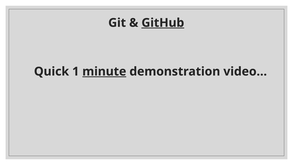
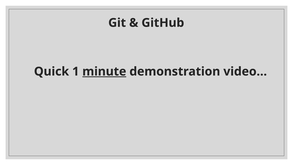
GitHub underline: present -> none
